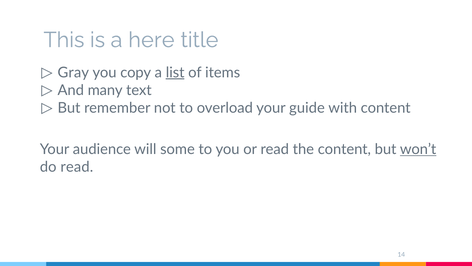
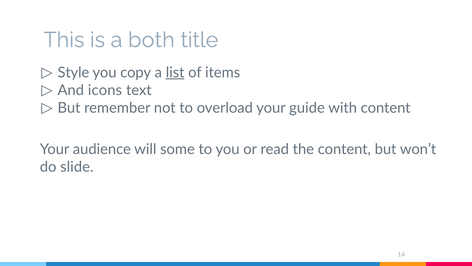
here: here -> both
Gray: Gray -> Style
many: many -> icons
won’t underline: present -> none
do read: read -> slide
